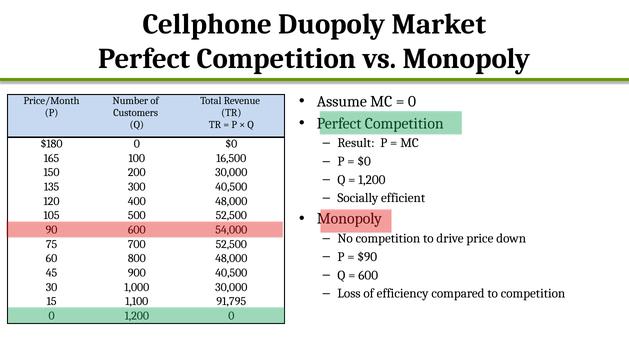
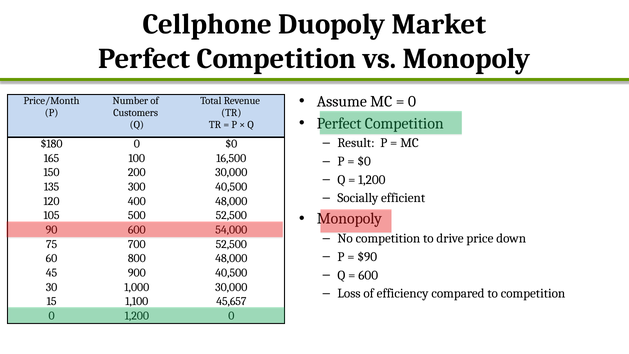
91,795: 91,795 -> 45,657
